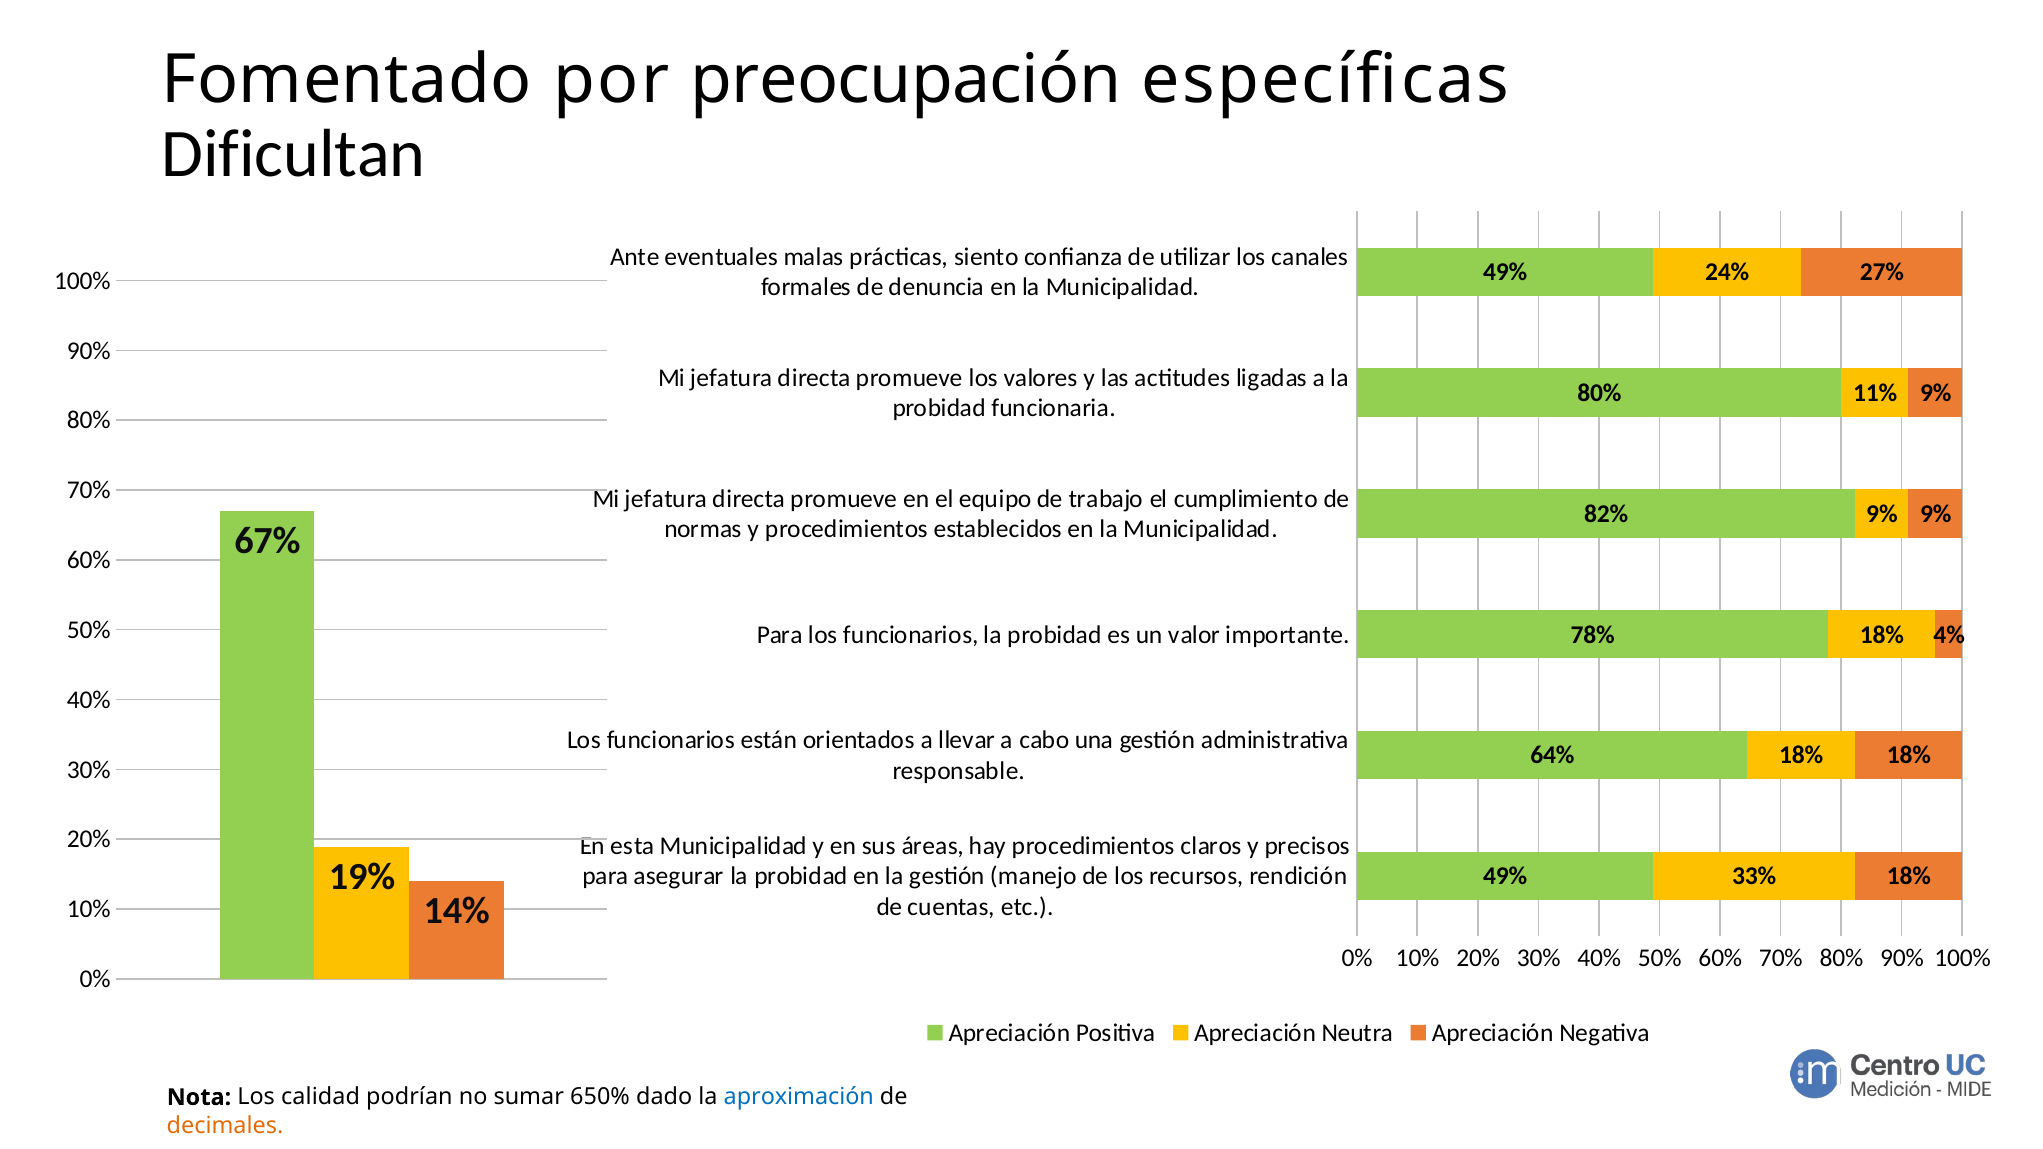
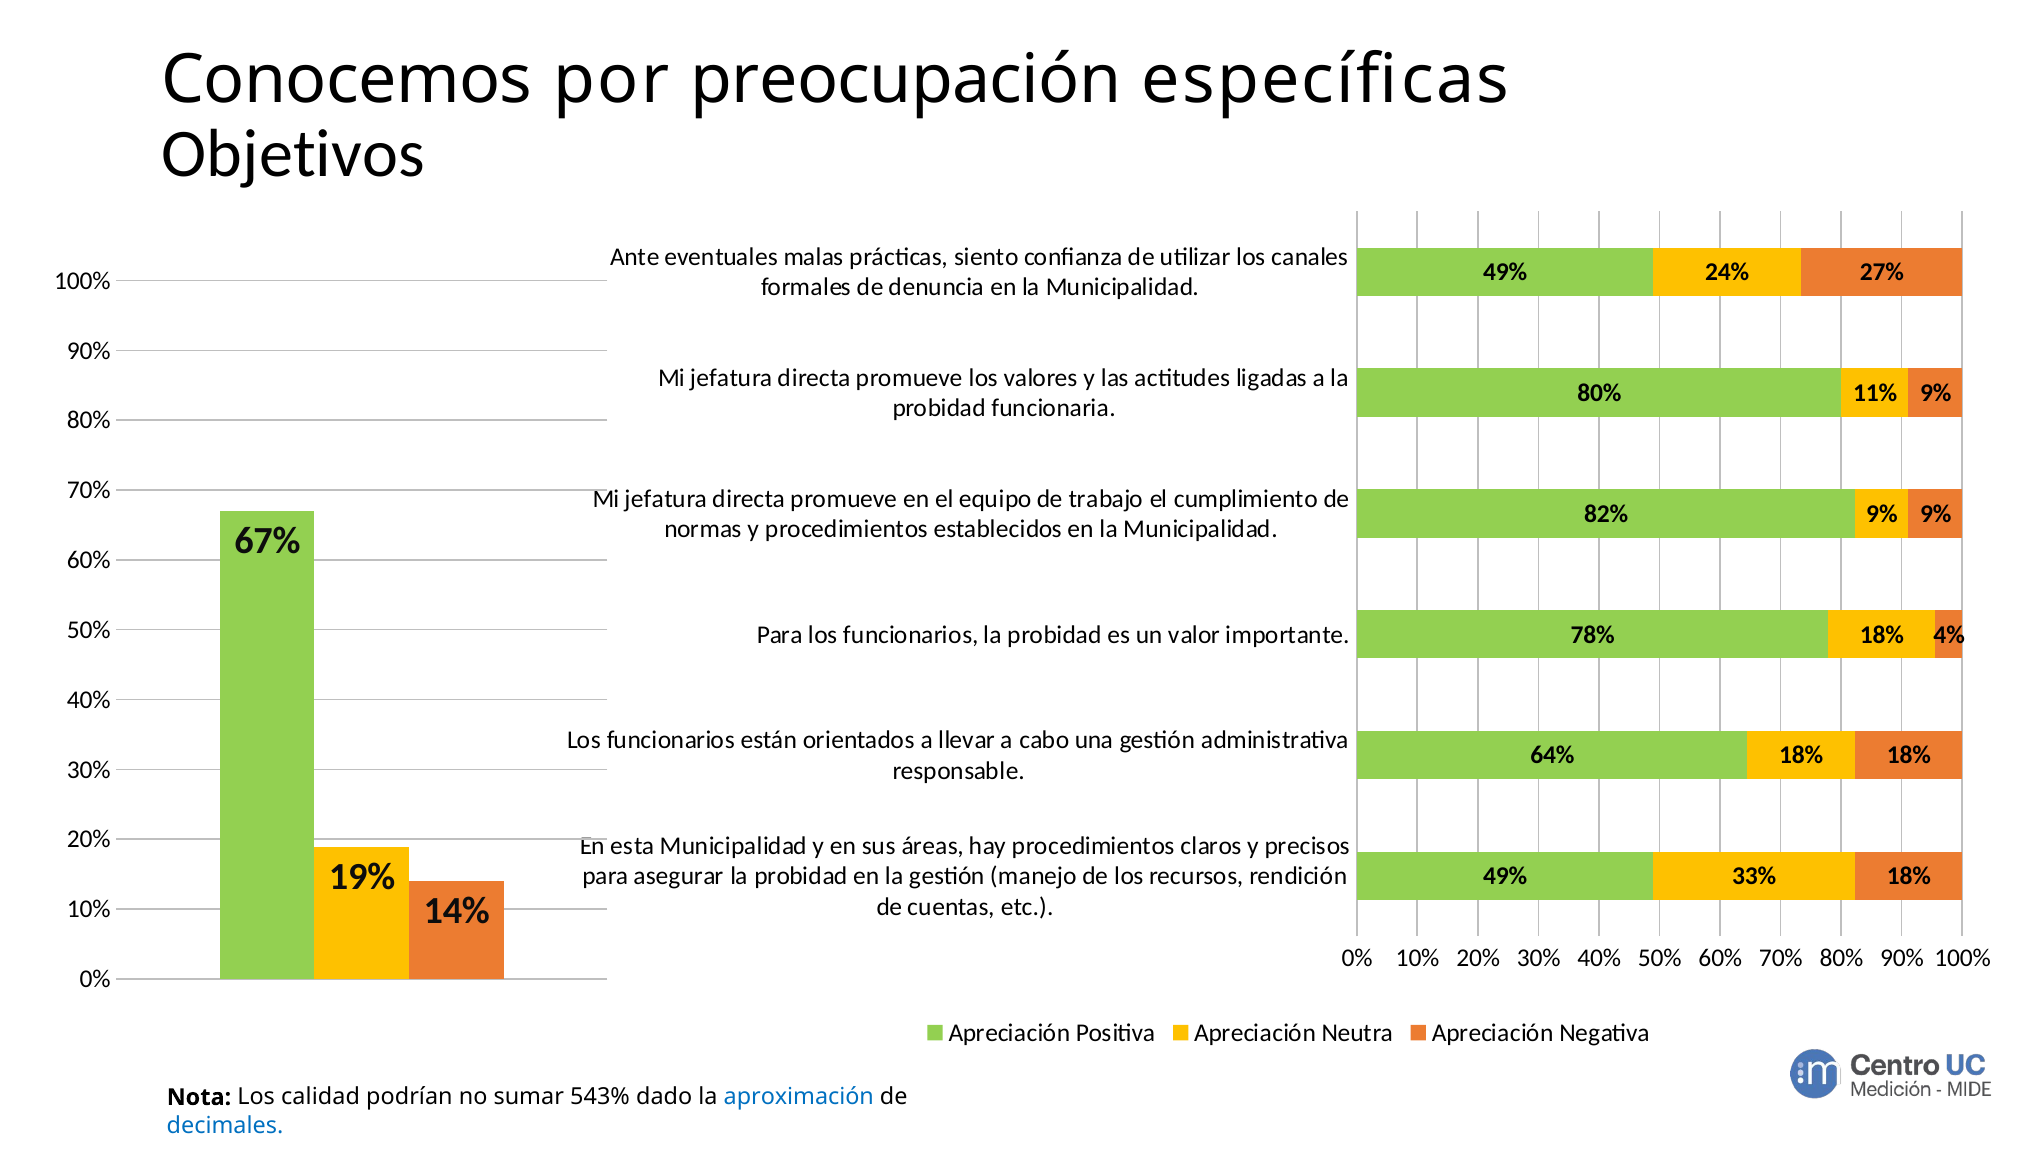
Fomentado: Fomentado -> Conocemos
Dificultan: Dificultan -> Objetivos
650%: 650% -> 543%
decimales colour: orange -> blue
